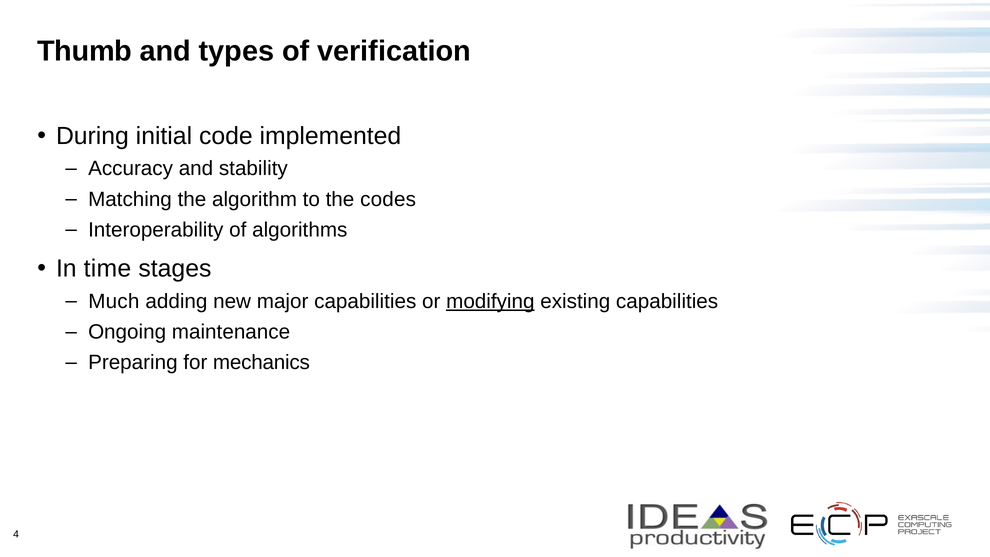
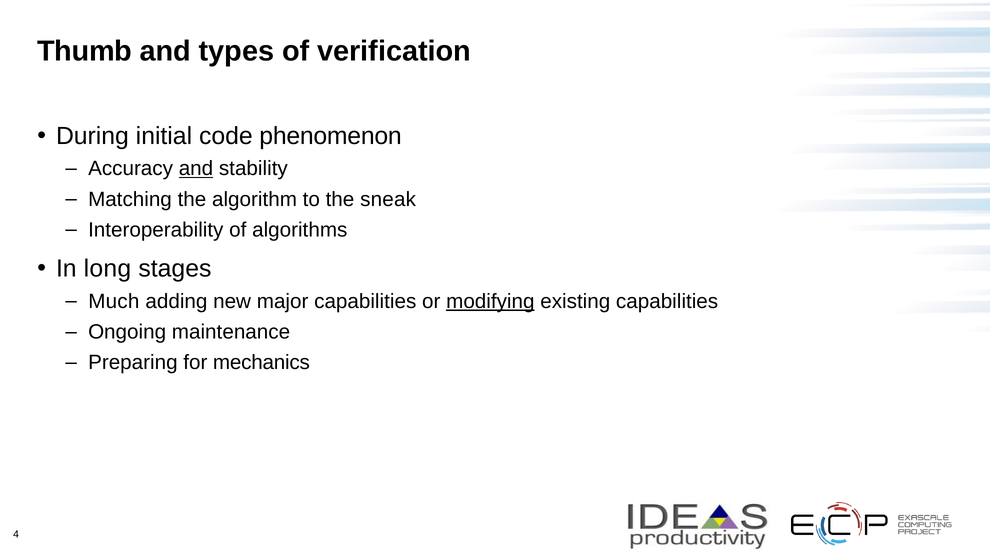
implemented: implemented -> phenomenon
and at (196, 169) underline: none -> present
codes: codes -> sneak
time: time -> long
